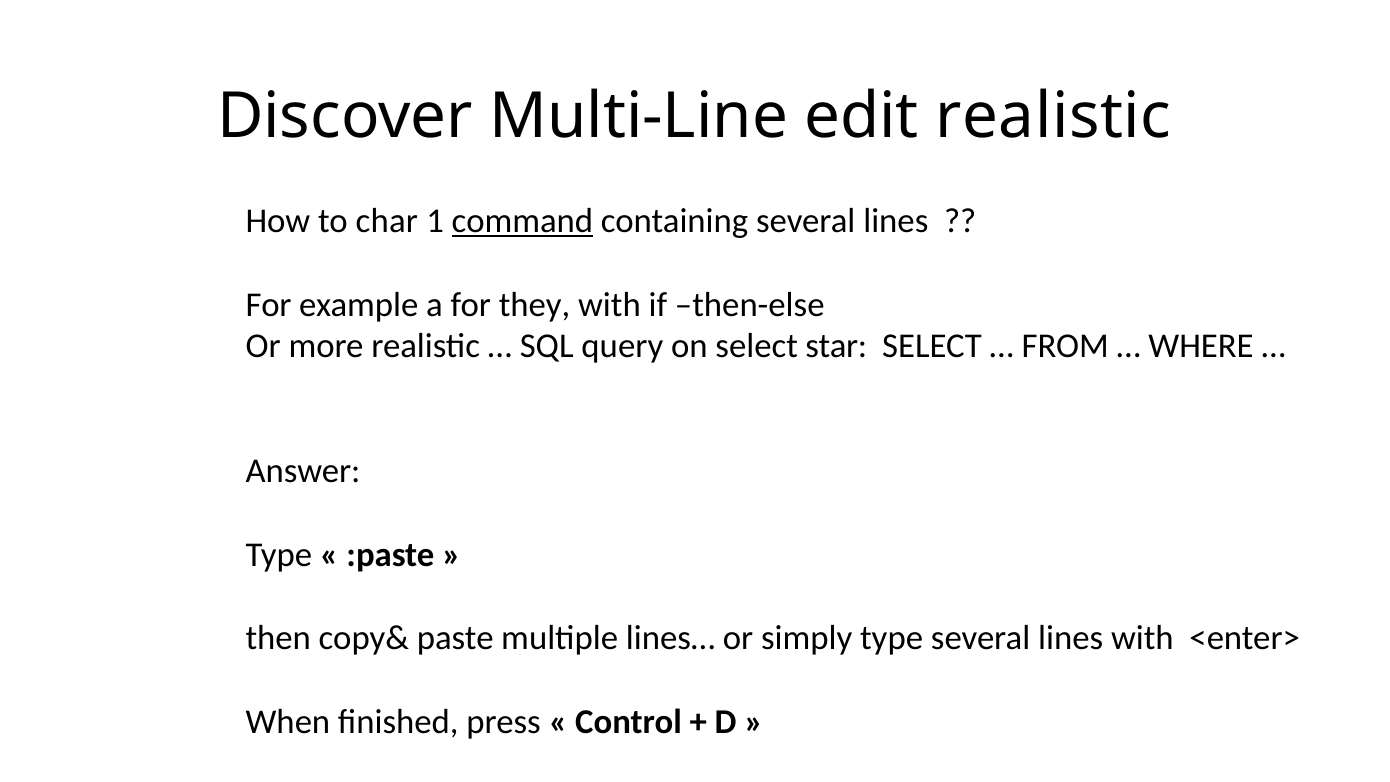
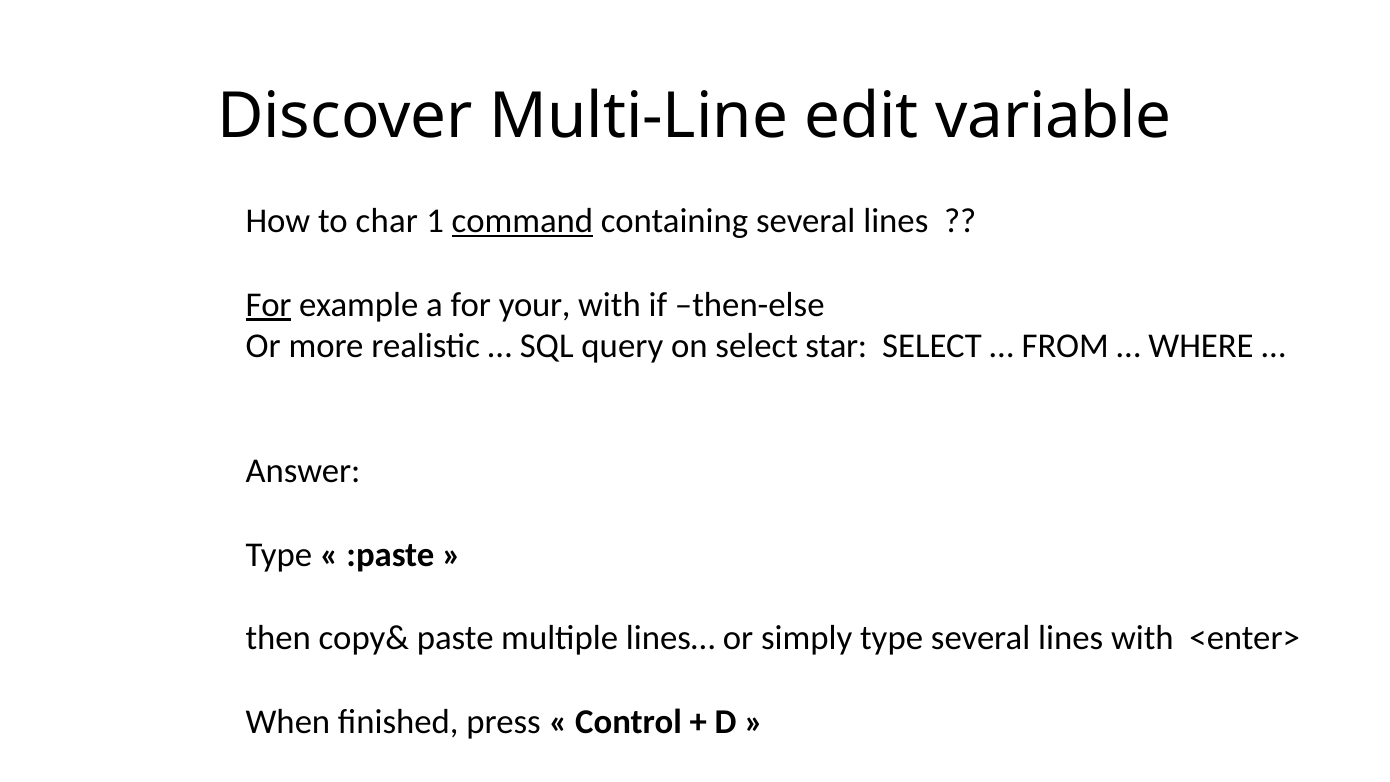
edit realistic: realistic -> variable
For at (269, 305) underline: none -> present
they: they -> your
